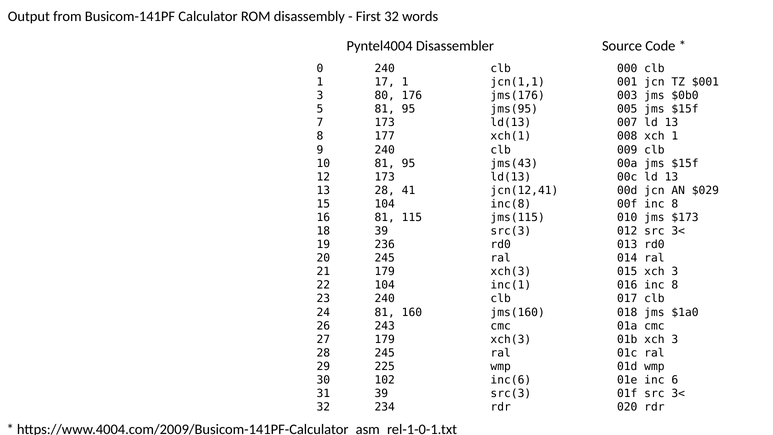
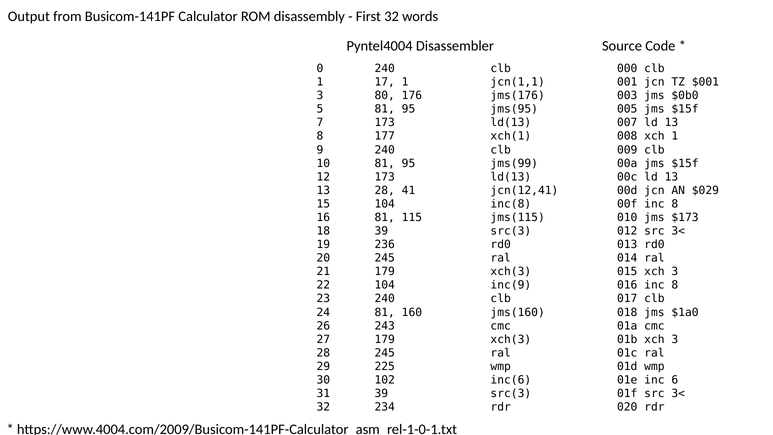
jms(43: jms(43 -> jms(99
inc(1: inc(1 -> inc(9
